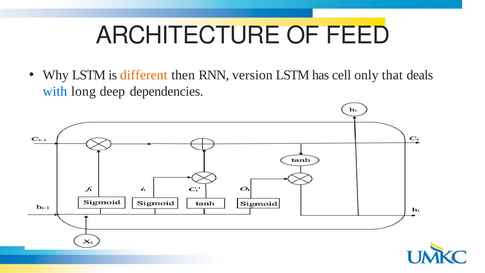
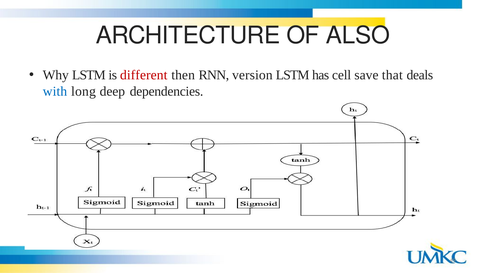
FEED: FEED -> ALSO
different colour: orange -> red
only: only -> save
